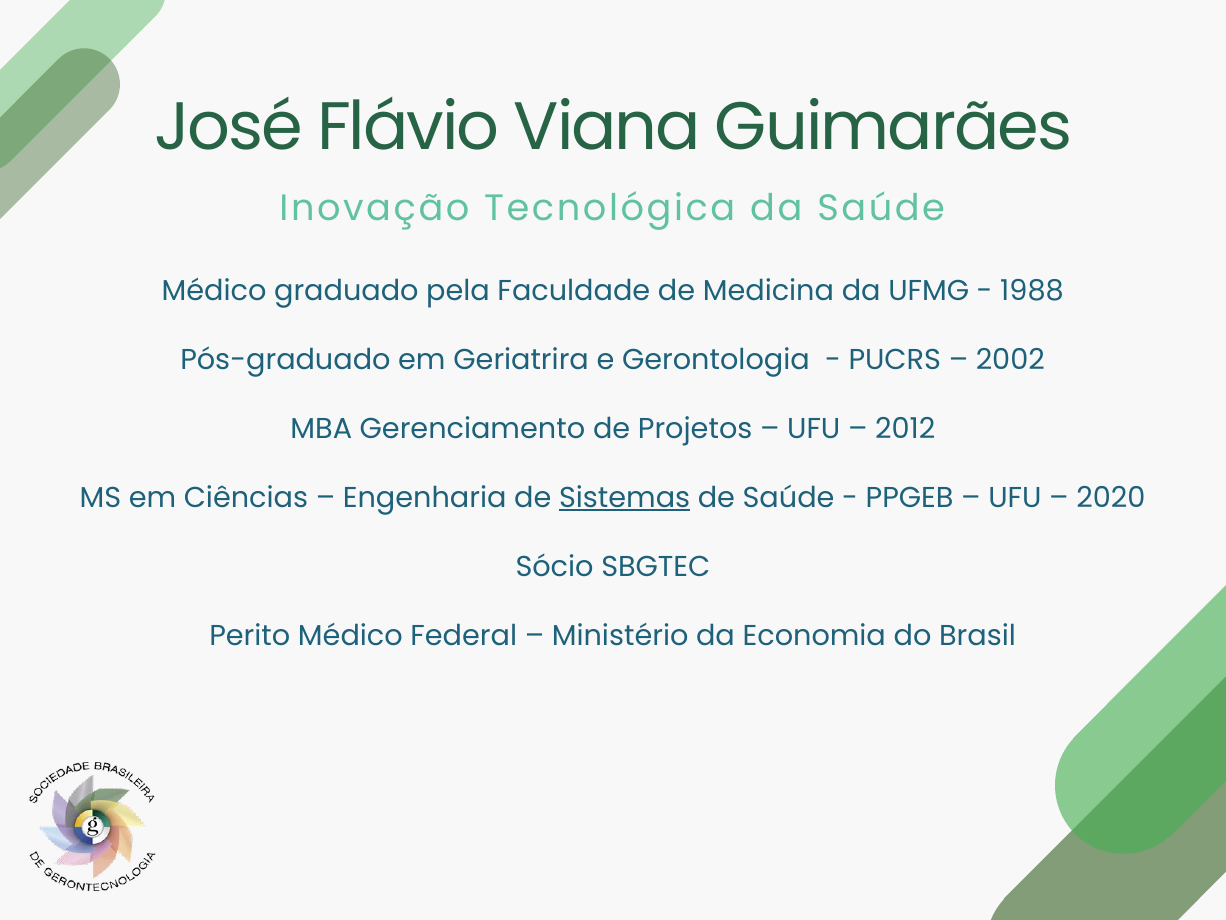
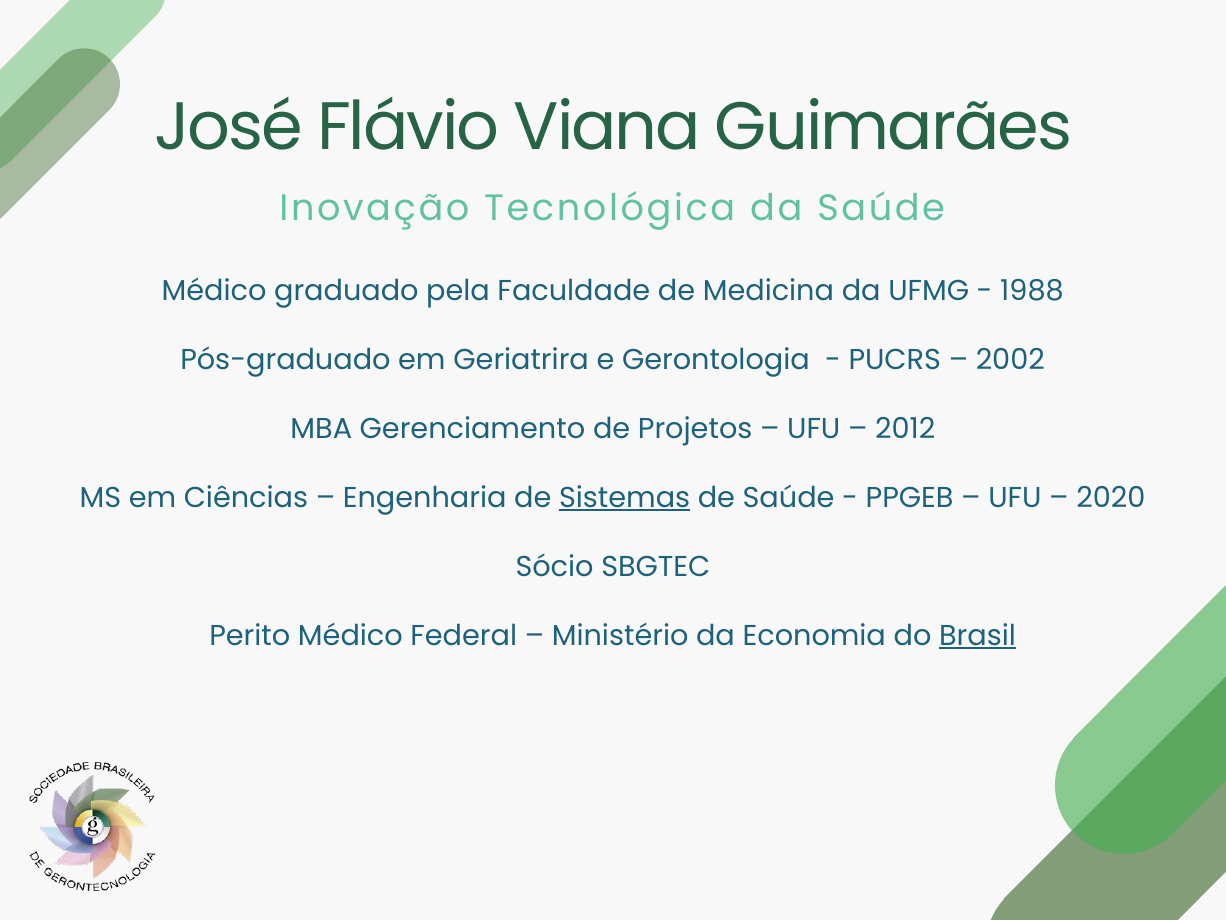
Brasil underline: none -> present
